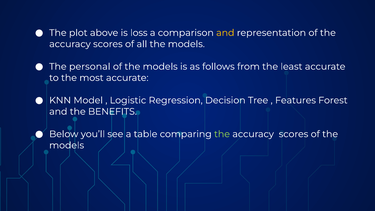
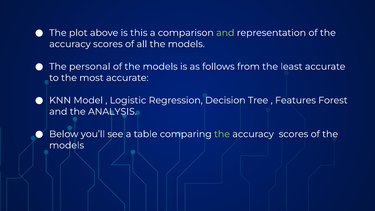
loss: loss -> this
and at (225, 33) colour: yellow -> light green
BENEFITS: BENEFITS -> ANALYSIS
